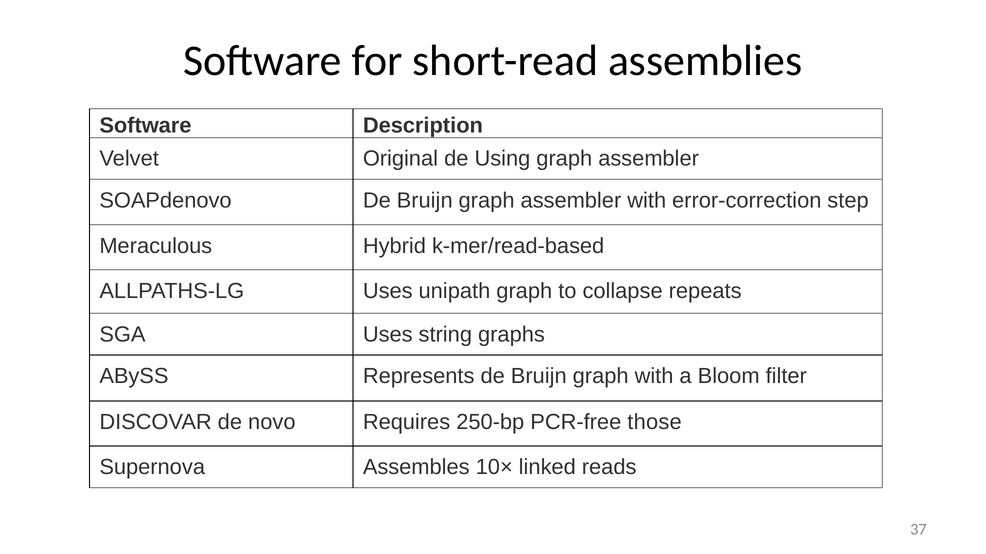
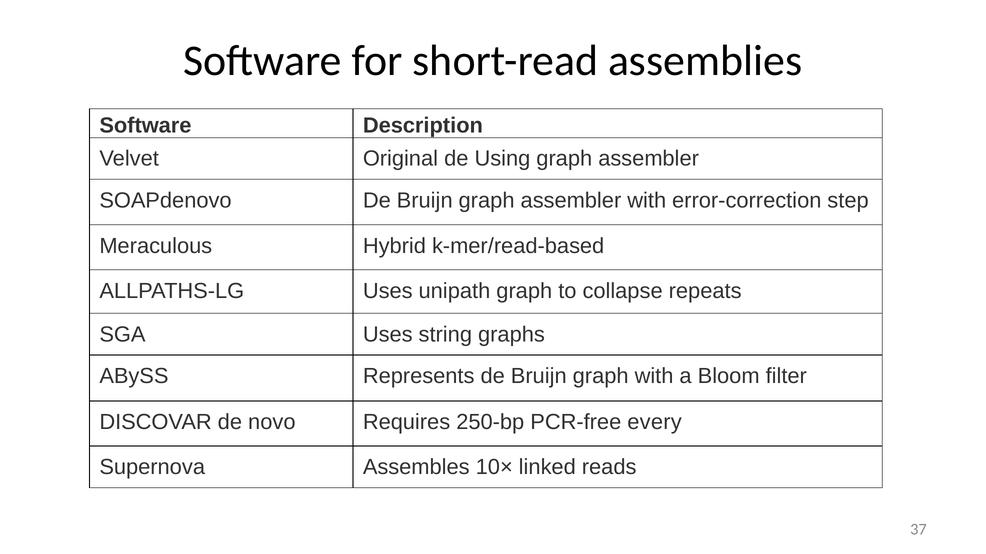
those: those -> every
